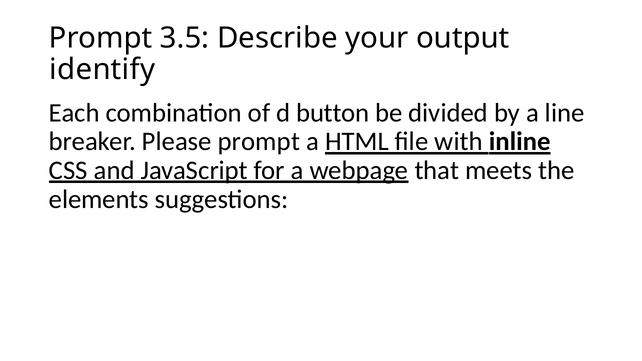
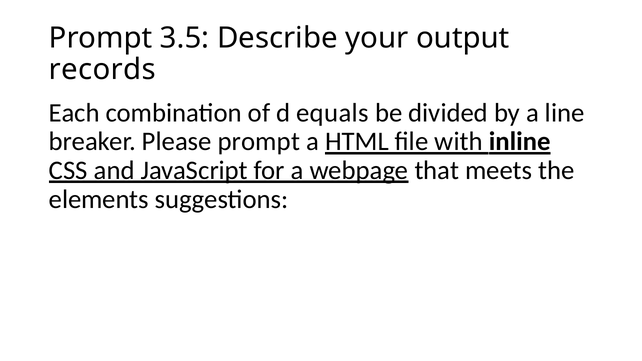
identify: identify -> records
button: button -> equals
